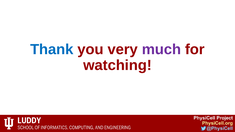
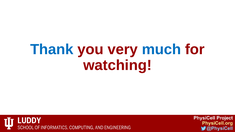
much colour: purple -> blue
